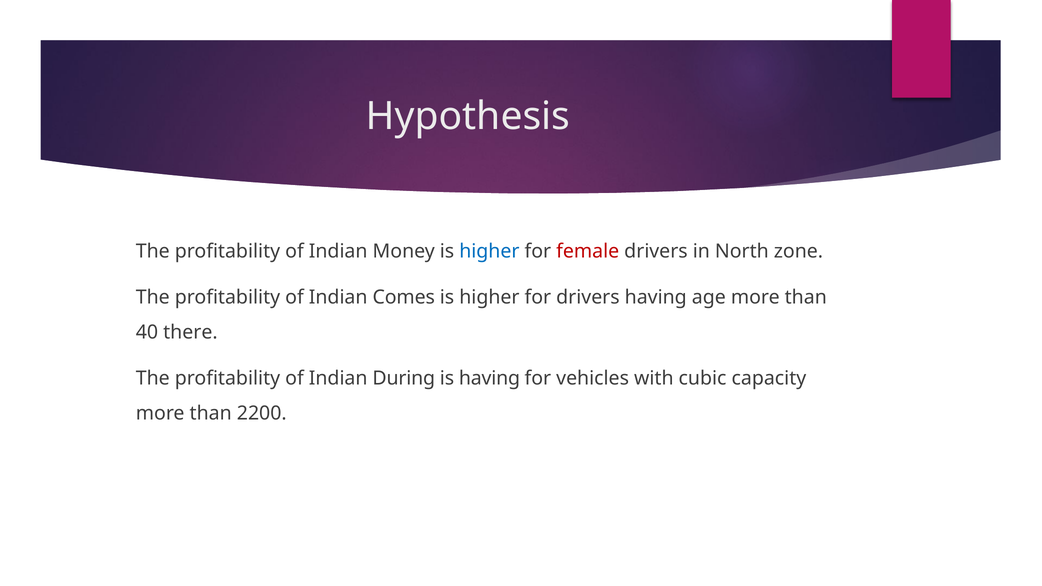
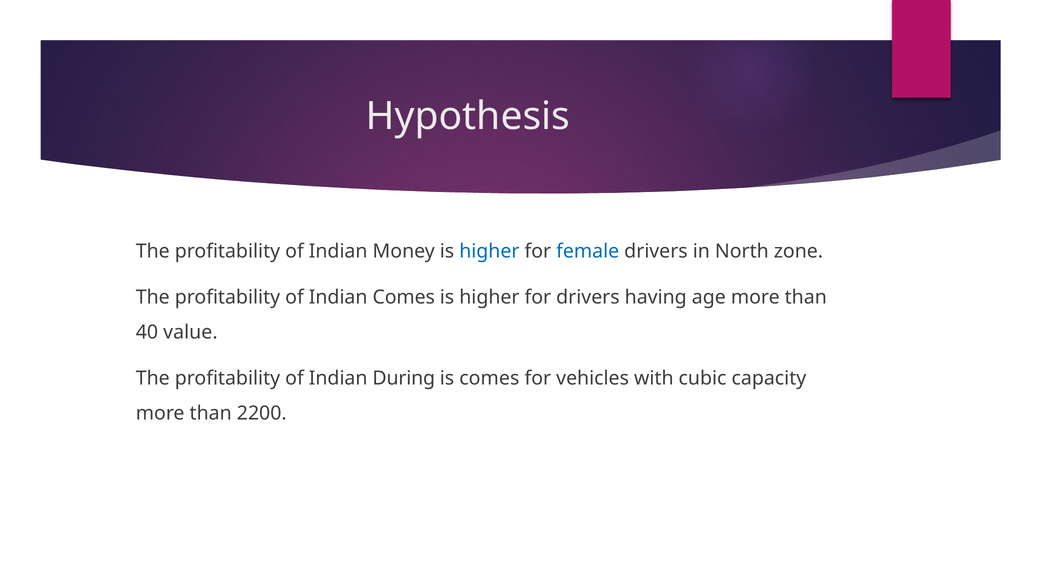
female colour: red -> blue
there: there -> value
is having: having -> comes
